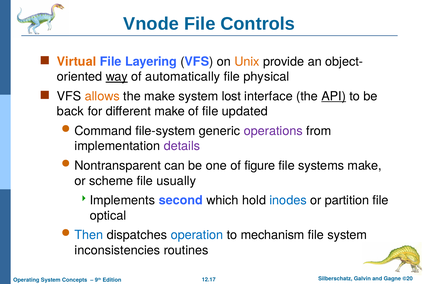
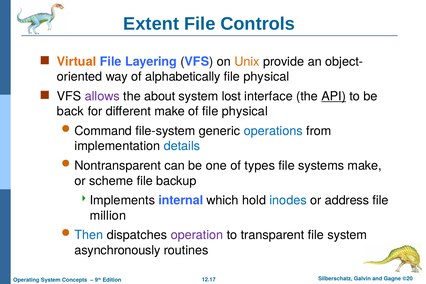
Vnode: Vnode -> Extent
way underline: present -> none
automatically: automatically -> alphabetically
allows colour: orange -> purple
the make: make -> about
of file updated: updated -> physical
operations colour: purple -> blue
details colour: purple -> blue
figure: figure -> types
usually: usually -> backup
second: second -> internal
partition: partition -> address
optical: optical -> million
operation colour: blue -> purple
mechanism: mechanism -> transparent
inconsistencies: inconsistencies -> asynchronously
